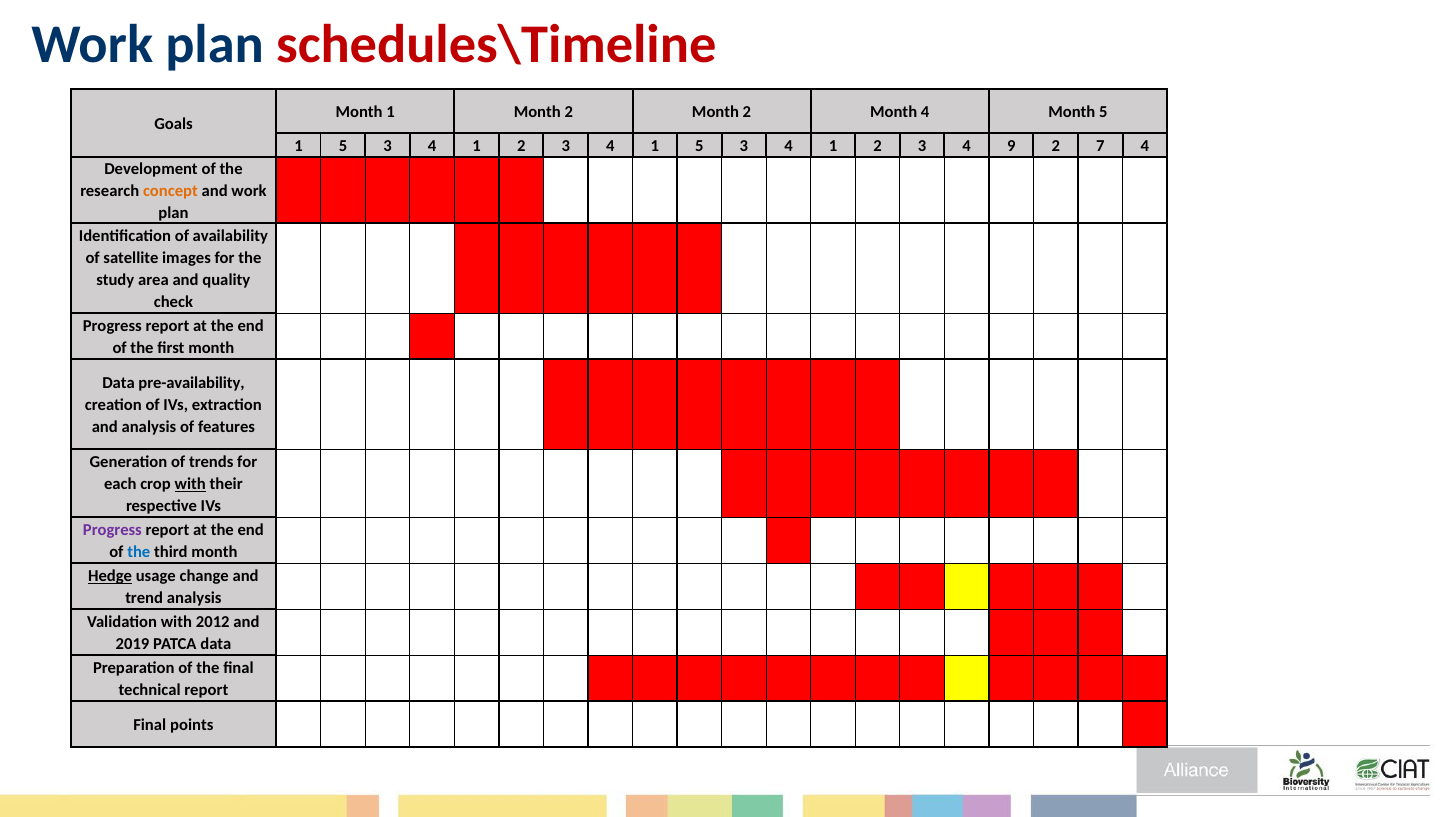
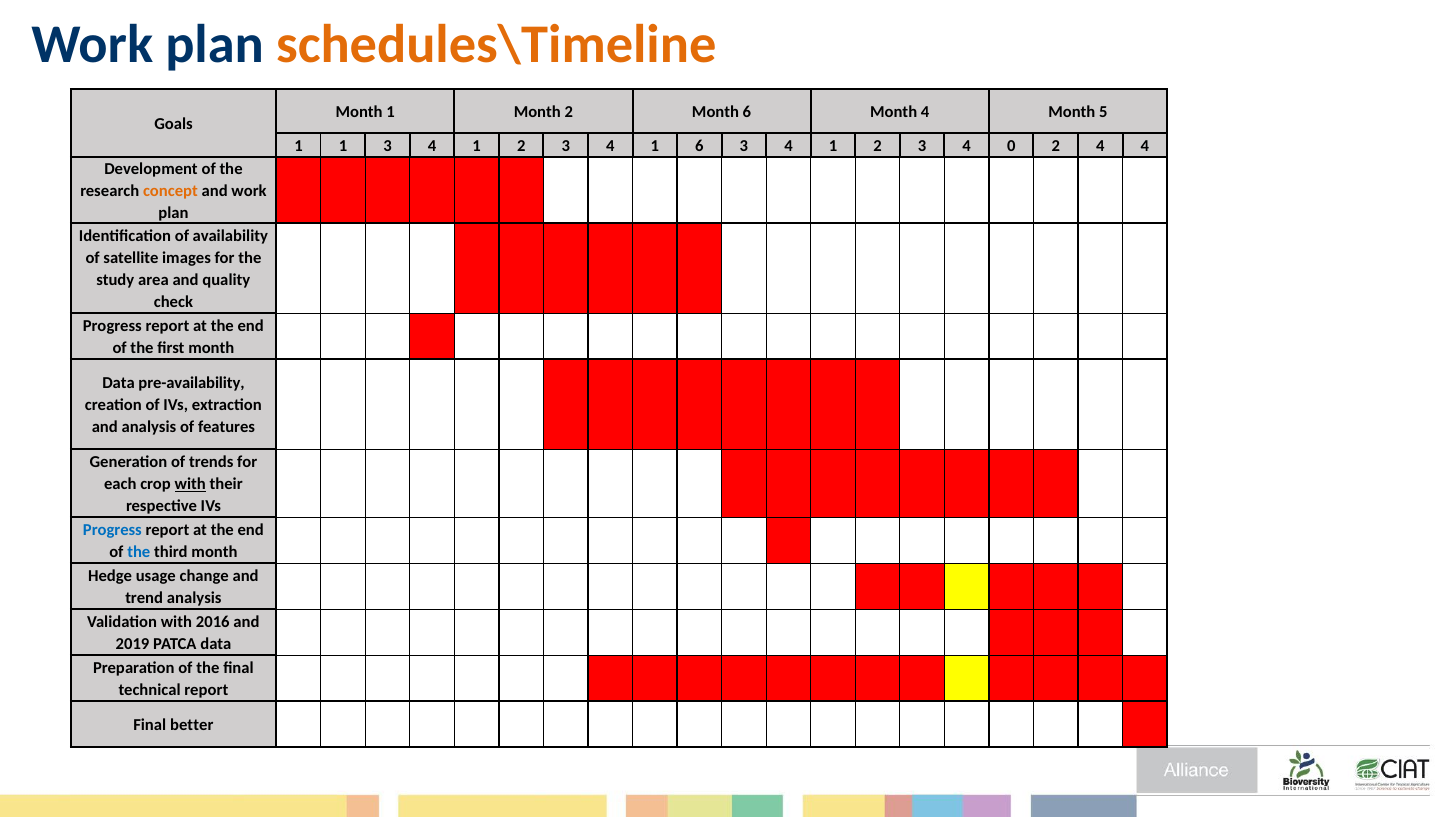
schedules\Timeline colour: red -> orange
2 Month 2: 2 -> 6
5 at (343, 146): 5 -> 1
4 1 5: 5 -> 6
9: 9 -> 0
2 7: 7 -> 4
Progress at (112, 530) colour: purple -> blue
Hedge underline: present -> none
2012: 2012 -> 2016
points: points -> better
